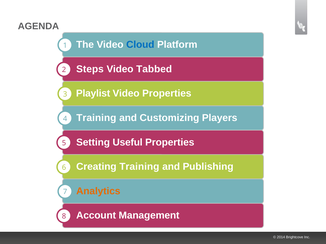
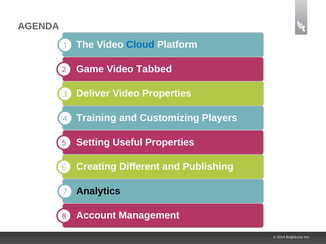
Steps: Steps -> Game
Playlist: Playlist -> Deliver
Creating Training: Training -> Different
Analytics colour: orange -> black
